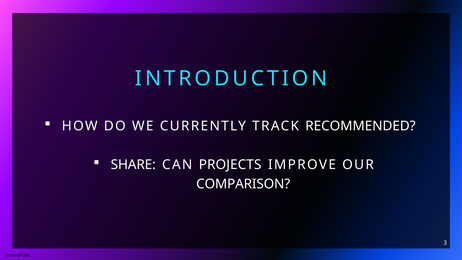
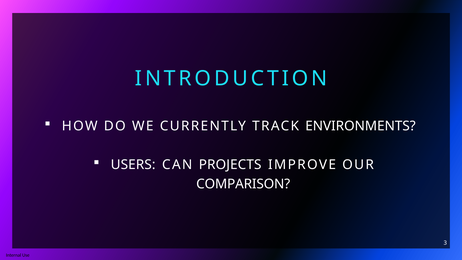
RECOMMENDED: RECOMMENDED -> ENVIRONMENTS
SHARE: SHARE -> USERS
